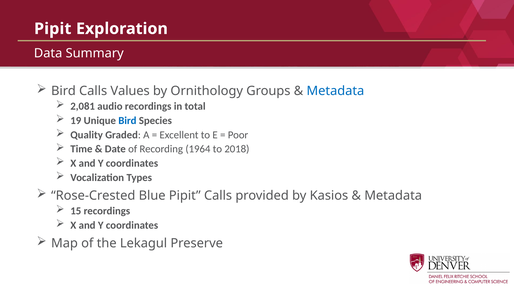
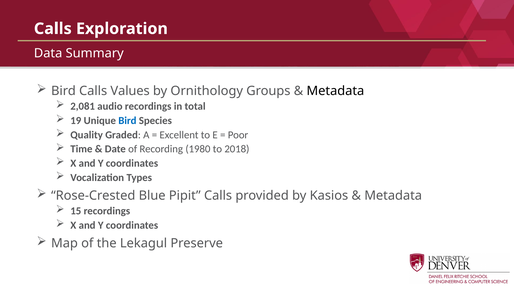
Pipit at (53, 29): Pipit -> Calls
Metadata at (335, 91) colour: blue -> black
1964: 1964 -> 1980
